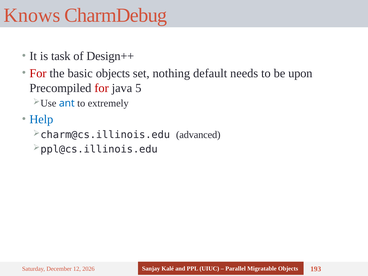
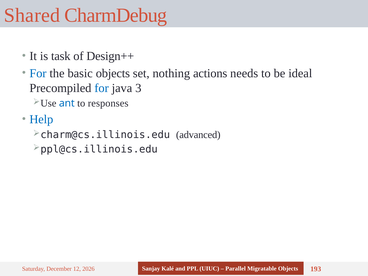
Knows: Knows -> Shared
For at (38, 73) colour: red -> blue
default: default -> actions
upon: upon -> ideal
for at (102, 88) colour: red -> blue
5: 5 -> 3
extremely: extremely -> responses
